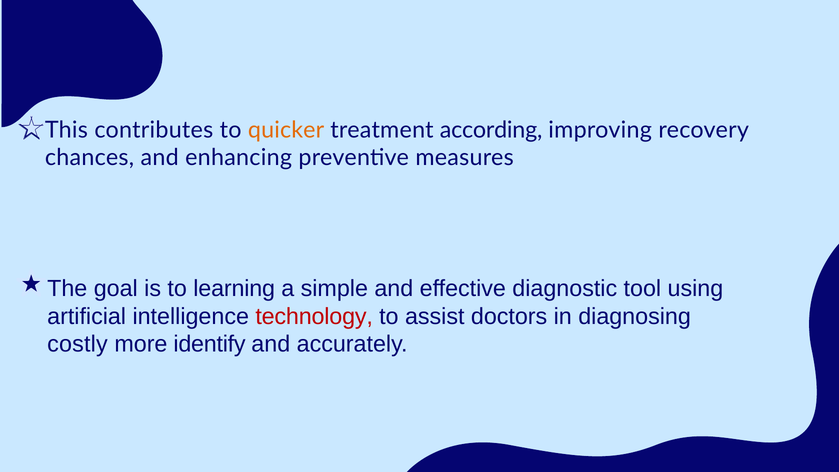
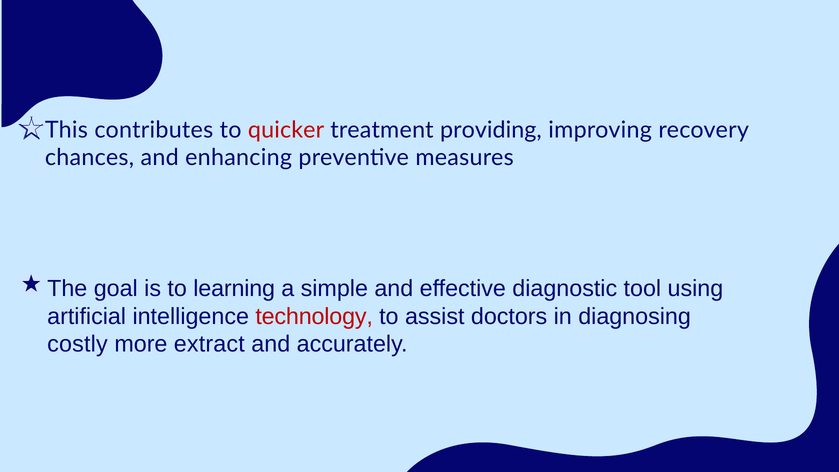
quicker colour: orange -> red
according: according -> providing
identify: identify -> extract
